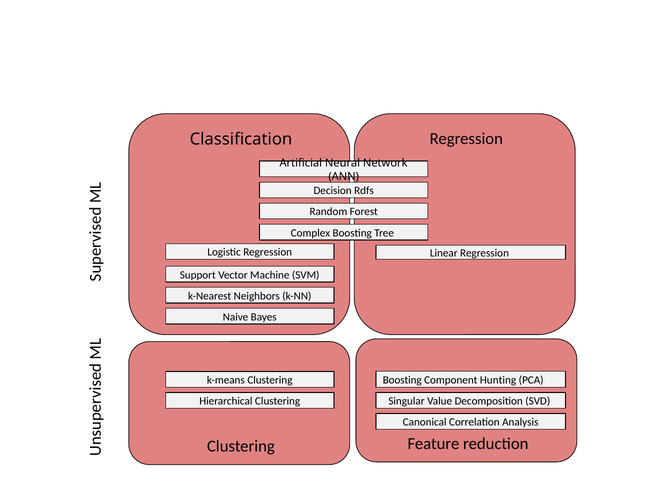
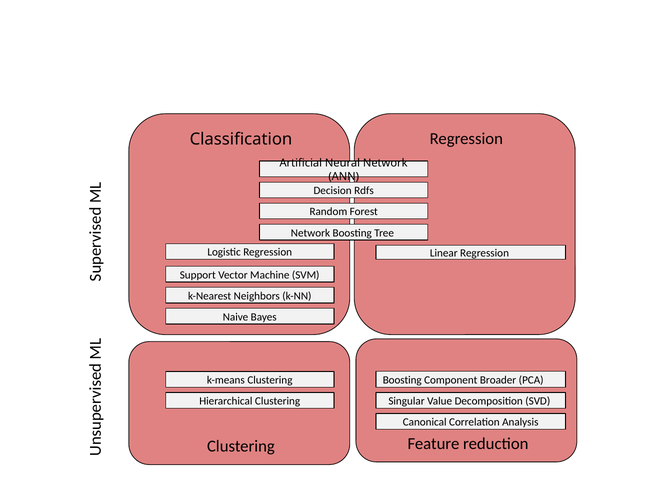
Complex at (310, 233): Complex -> Network
Hunting: Hunting -> Broader
